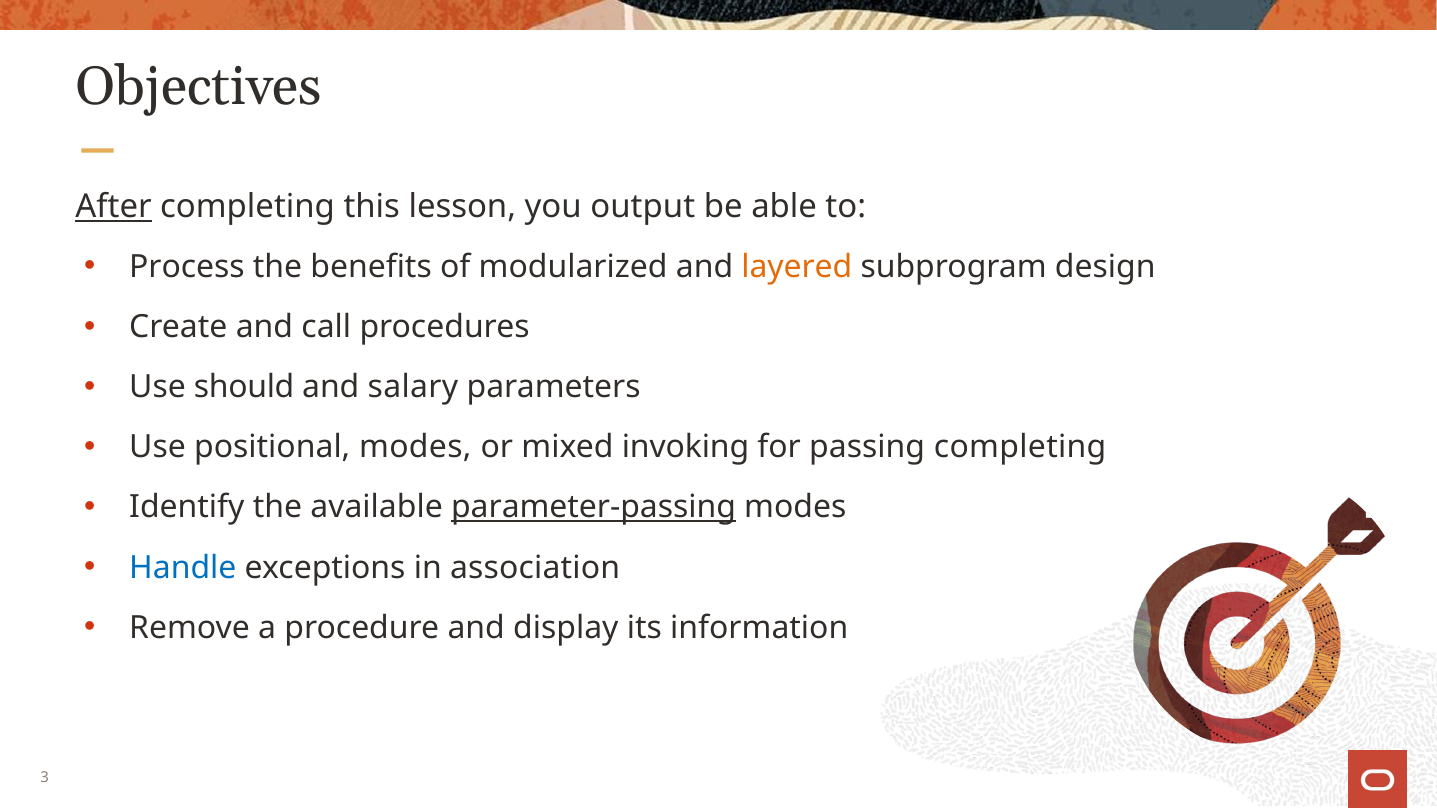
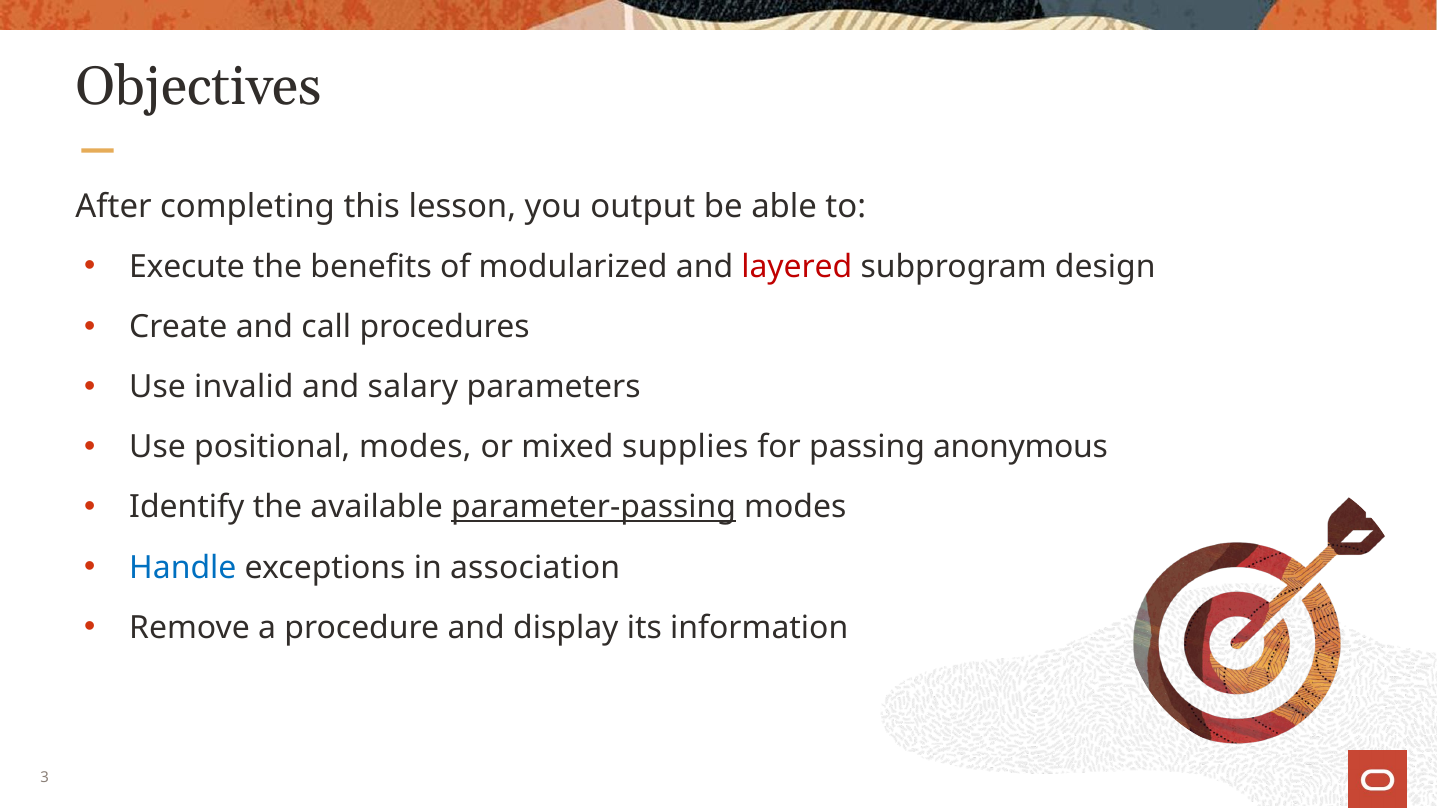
After underline: present -> none
Process: Process -> Execute
layered colour: orange -> red
should: should -> invalid
invoking: invoking -> supplies
passing completing: completing -> anonymous
